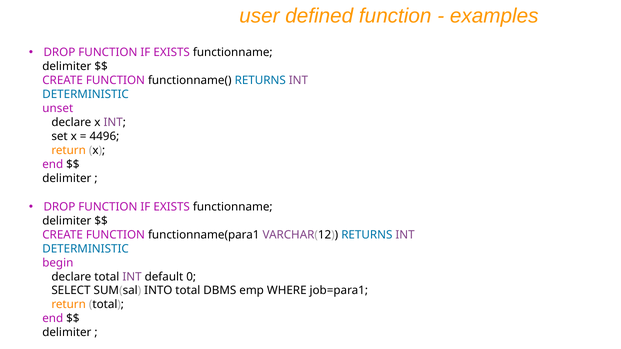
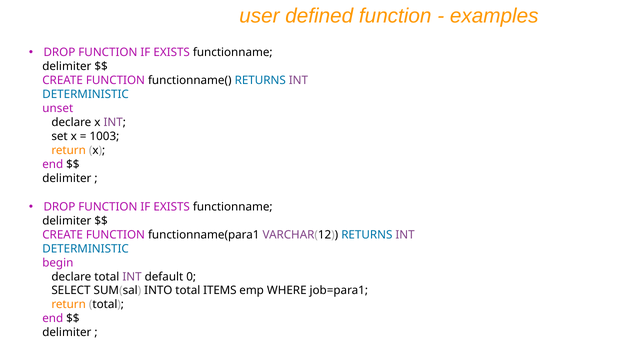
4496: 4496 -> 1003
DBMS: DBMS -> ITEMS
